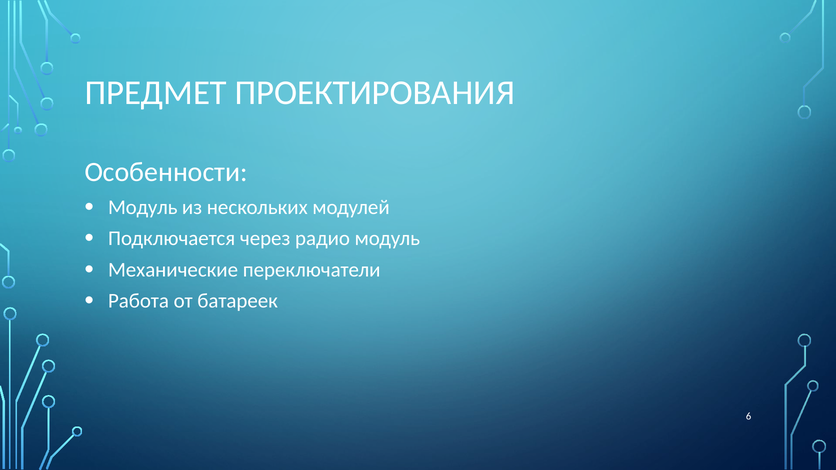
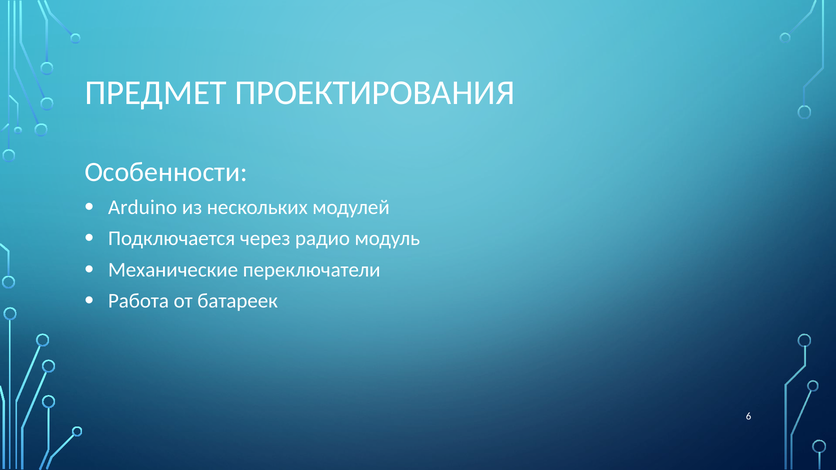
Модуль at (143, 207): Модуль -> Arduino
